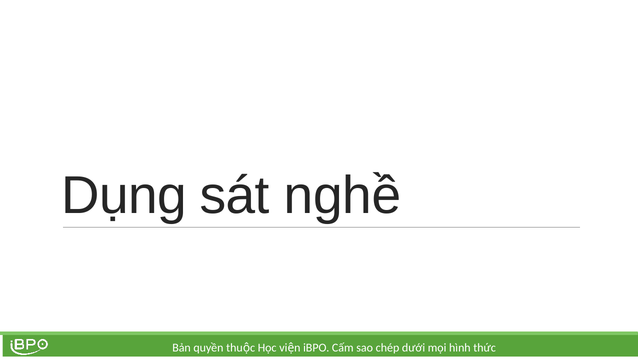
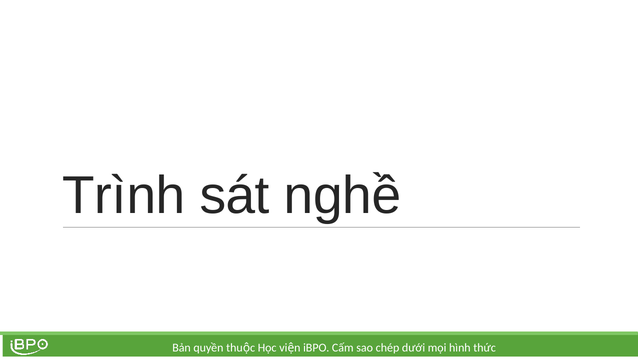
Dụng: Dụng -> Trình
